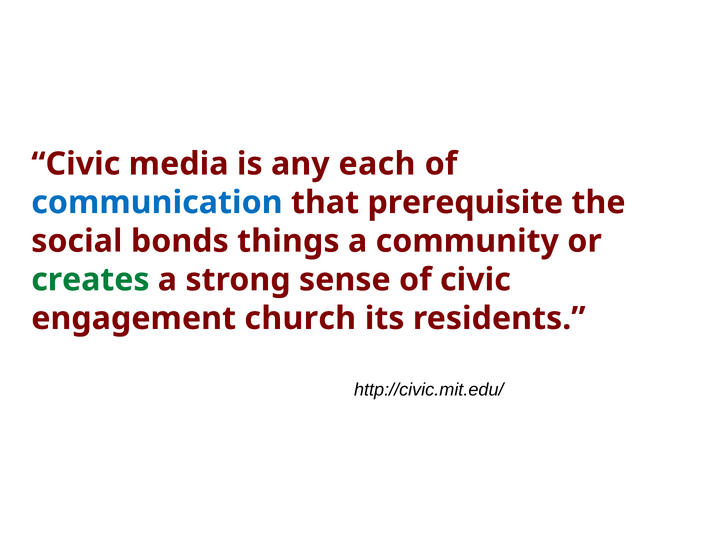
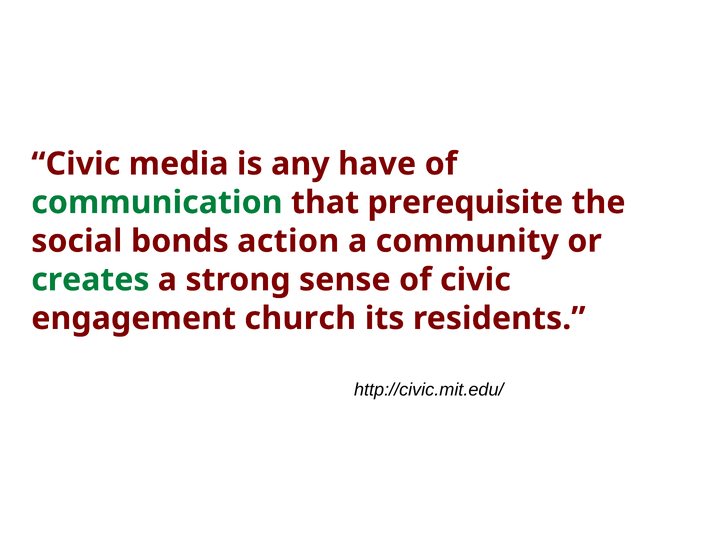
each: each -> have
communication colour: blue -> green
things: things -> action
